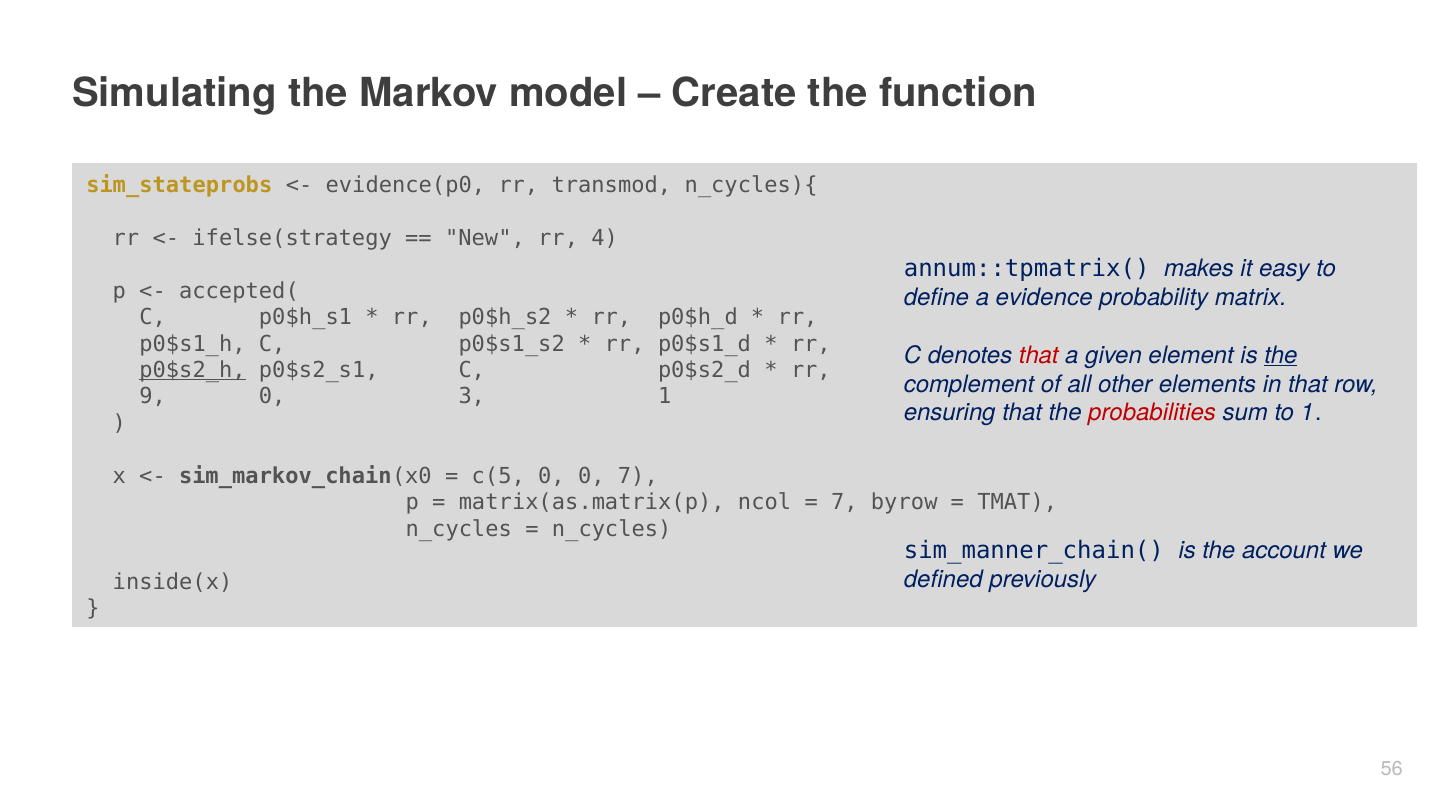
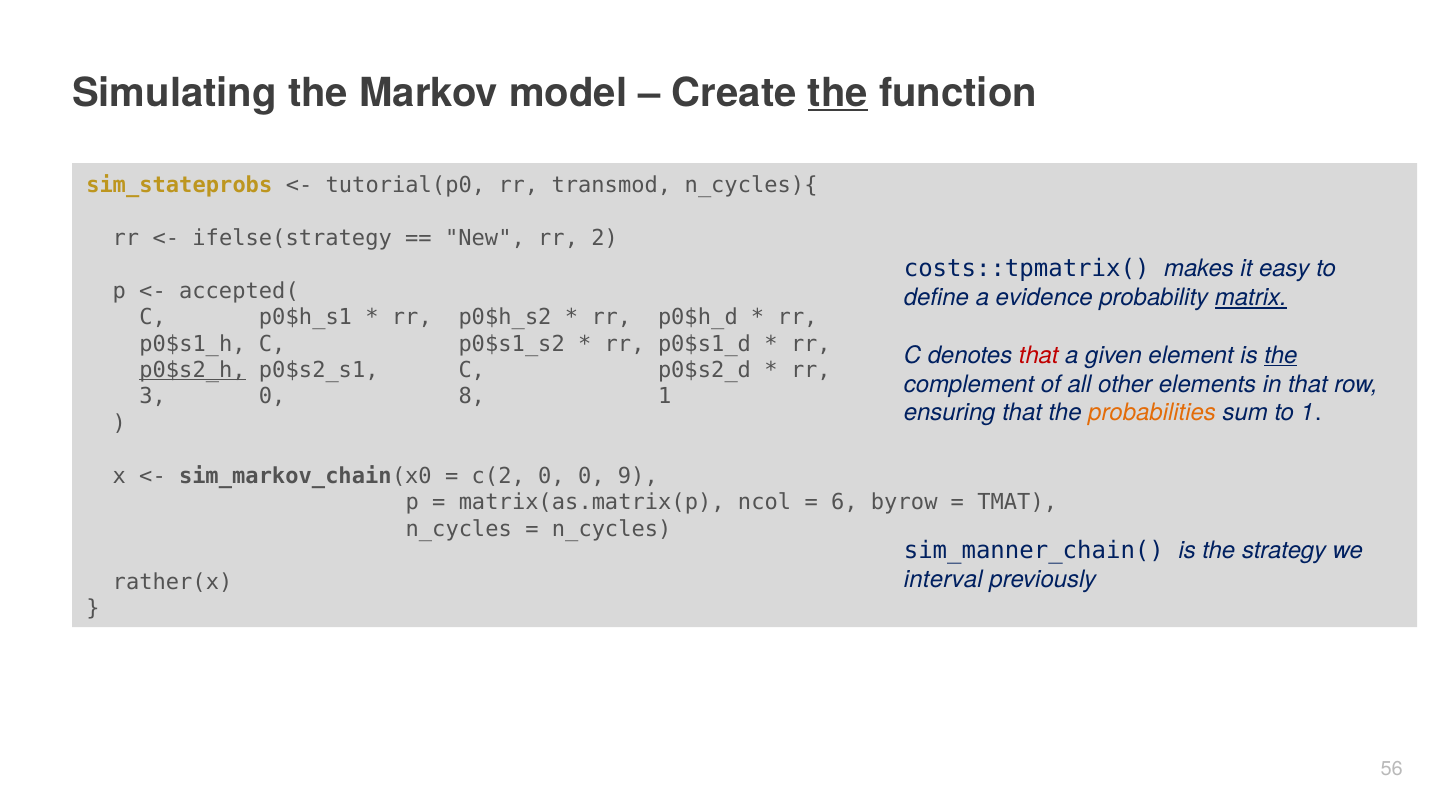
the at (838, 93) underline: none -> present
evidence(p0: evidence(p0 -> tutorial(p0
4: 4 -> 2
annum::tpmatrix(: annum::tpmatrix( -> costs::tpmatrix(
matrix underline: none -> present
9: 9 -> 3
3: 3 -> 8
probabilities colour: red -> orange
c(5: c(5 -> c(2
0 7: 7 -> 9
7 at (844, 503): 7 -> 6
account: account -> strategy
defined: defined -> interval
inside(x: inside(x -> rather(x
